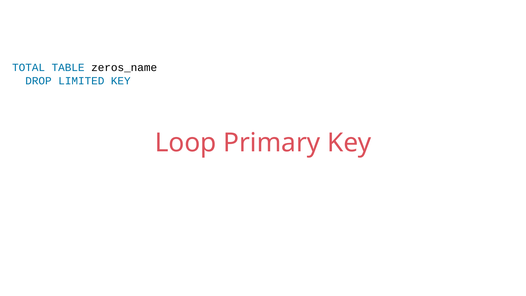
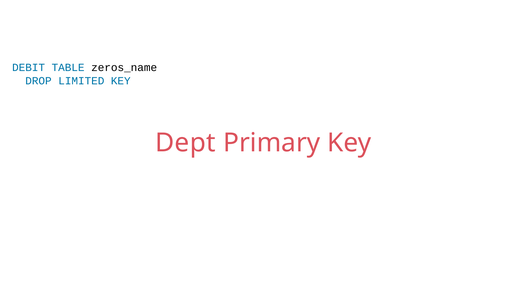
TOTAL: TOTAL -> DEBIT
Loop: Loop -> Dept
